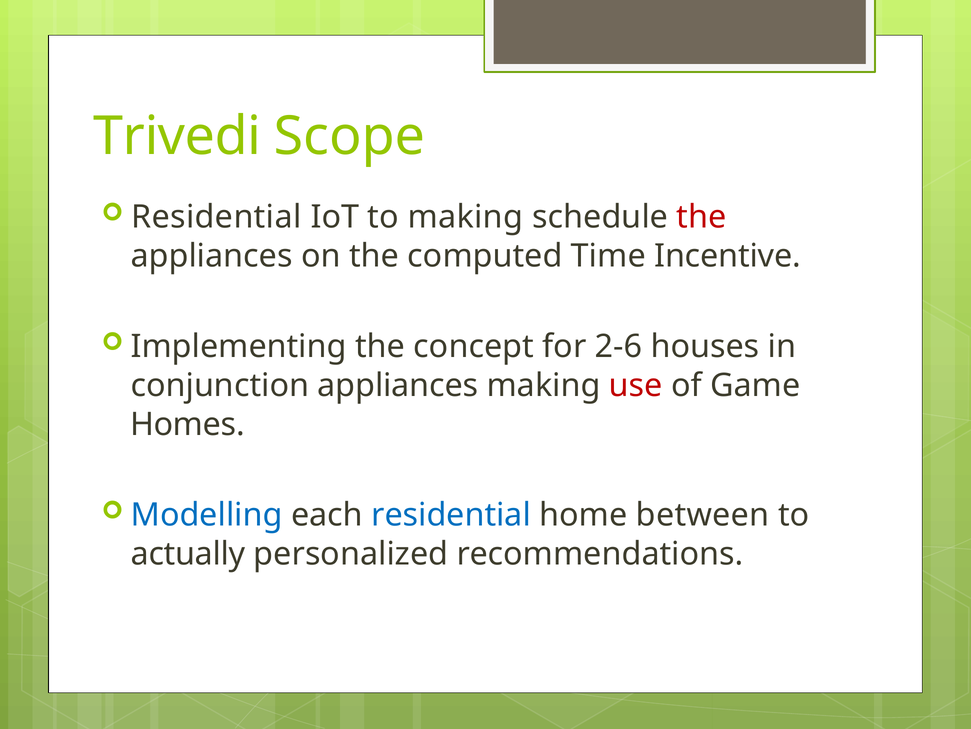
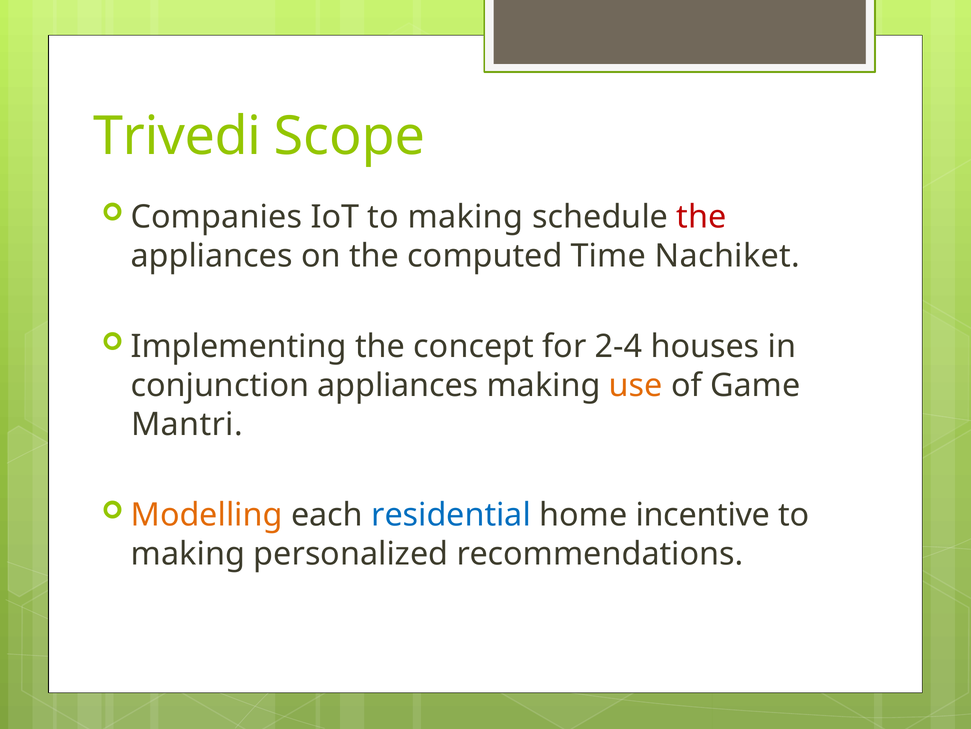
Residential at (216, 217): Residential -> Companies
Incentive: Incentive -> Nachiket
2-6: 2-6 -> 2-4
use colour: red -> orange
Homes: Homes -> Mantri
Modelling colour: blue -> orange
between: between -> incentive
actually at (188, 554): actually -> making
